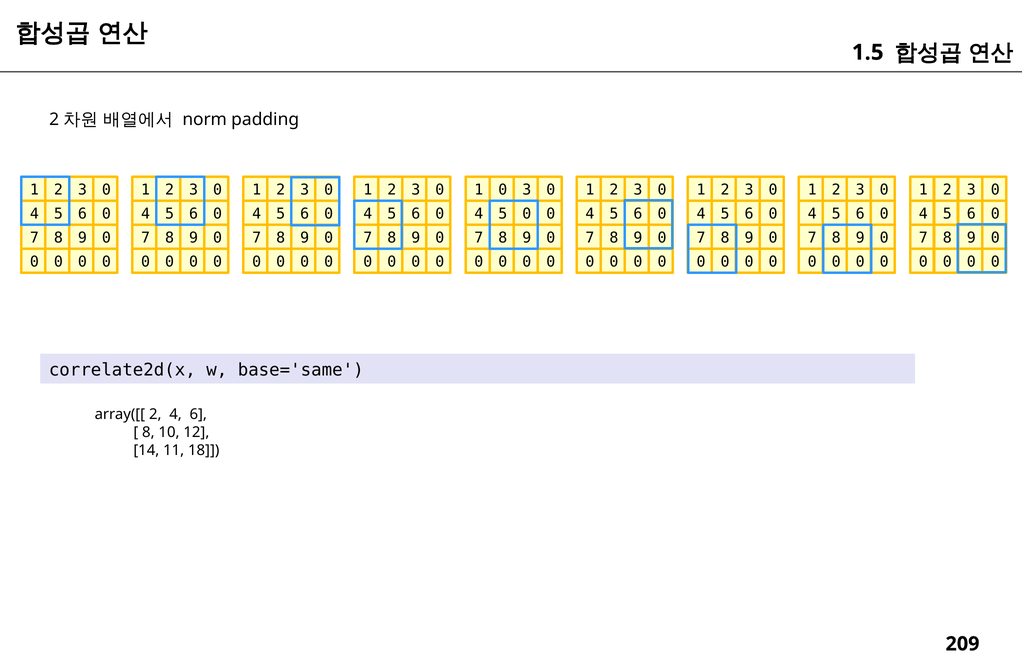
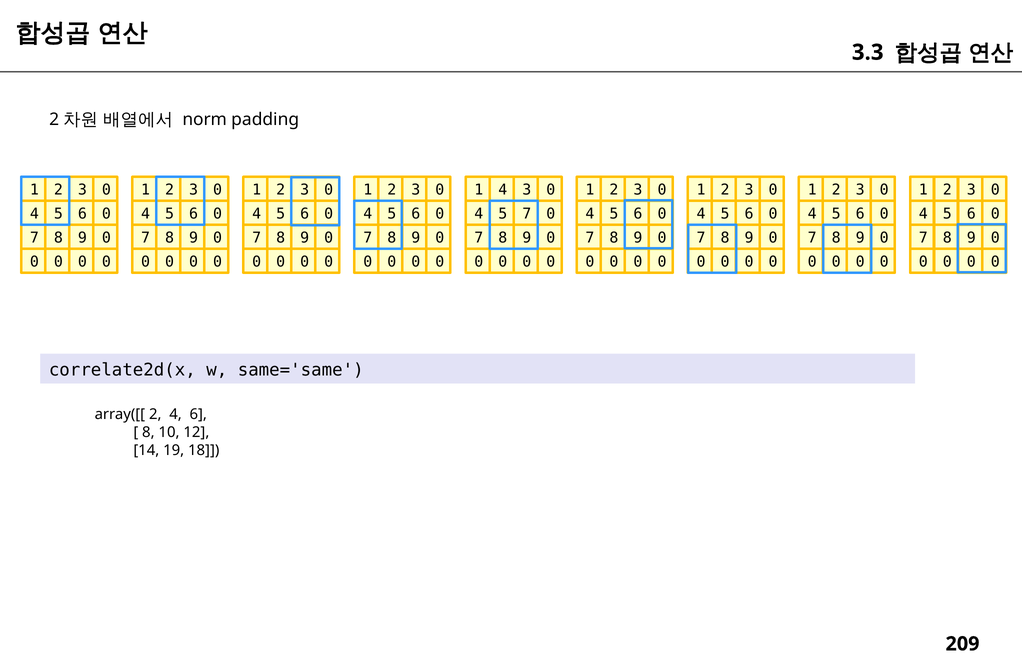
1.5: 1.5 -> 3.3
1 0: 0 -> 4
5 0: 0 -> 7
base='same: base='same -> same='same
11: 11 -> 19
